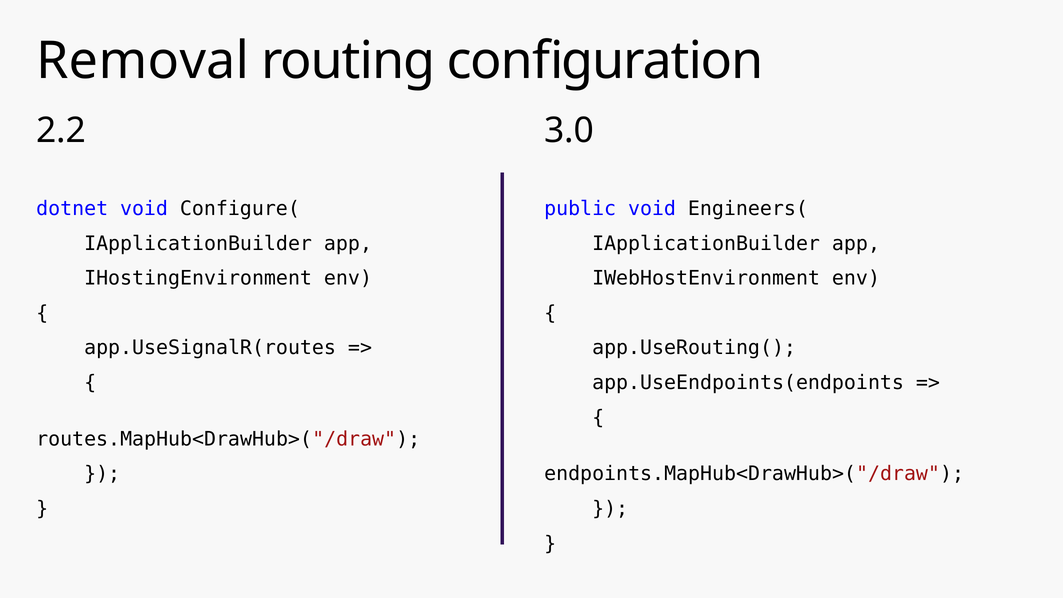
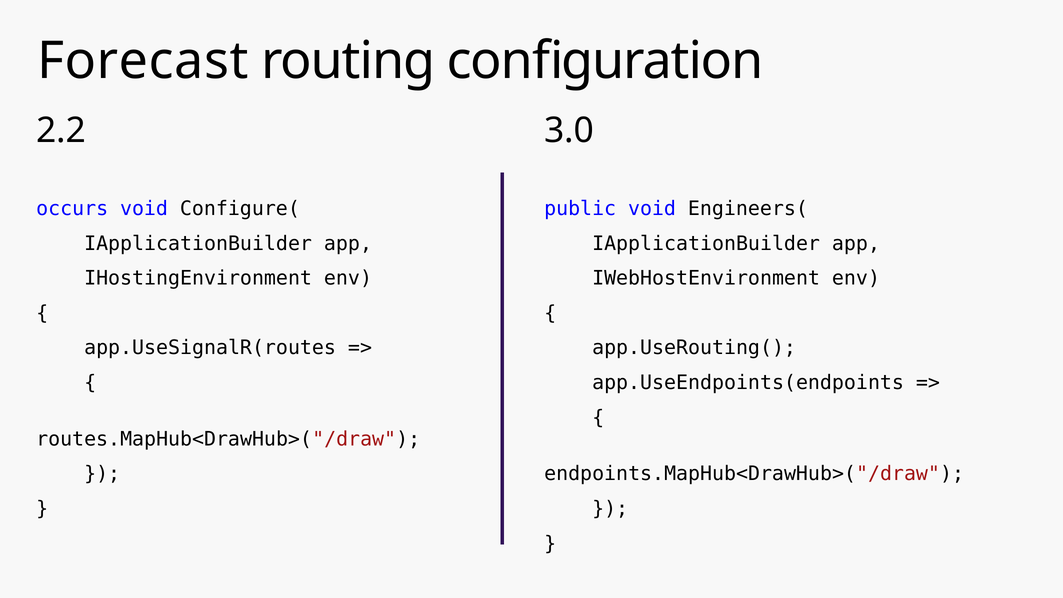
Removal: Removal -> Forecast
dotnet: dotnet -> occurs
